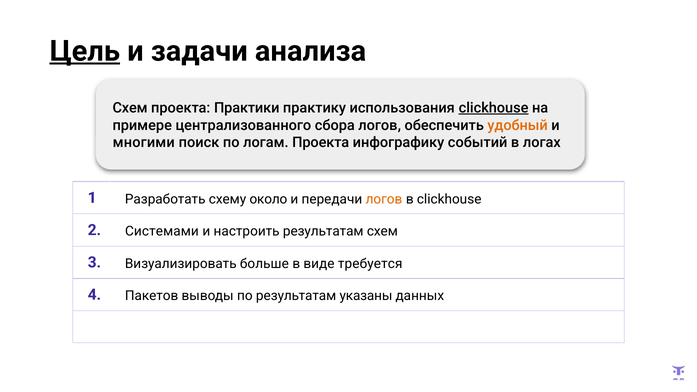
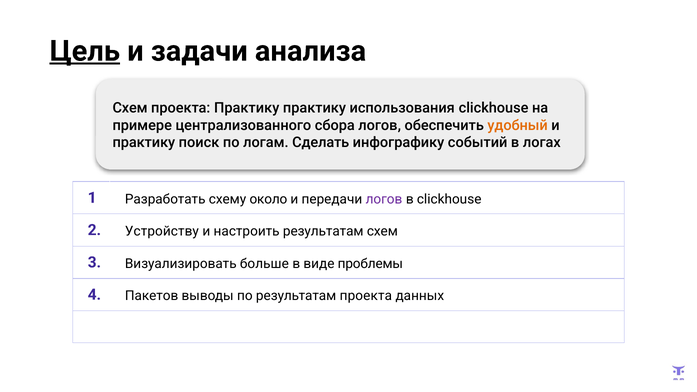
проекта Практики: Практики -> Практику
clickhouse at (494, 108) underline: present -> none
многими at (144, 143): многими -> практику
логам Проекта: Проекта -> Сделать
логов at (384, 199) colour: orange -> purple
Системами: Системами -> Устройству
требуется: требуется -> проблемы
результатам указаны: указаны -> проекта
